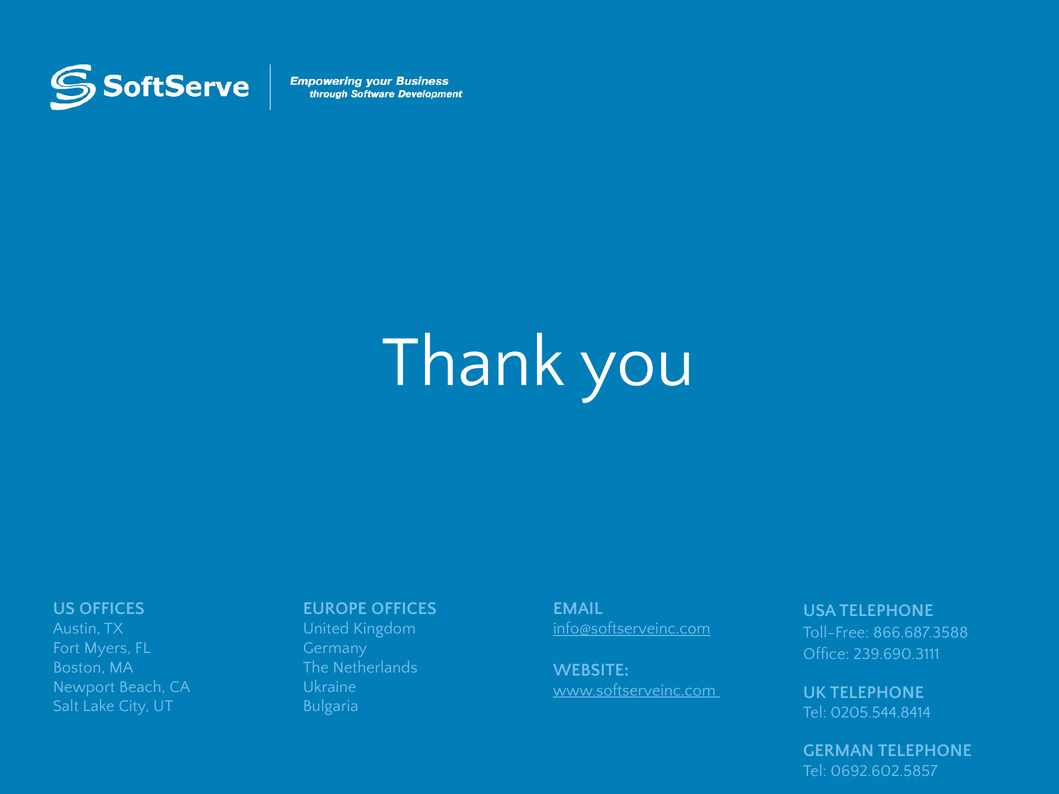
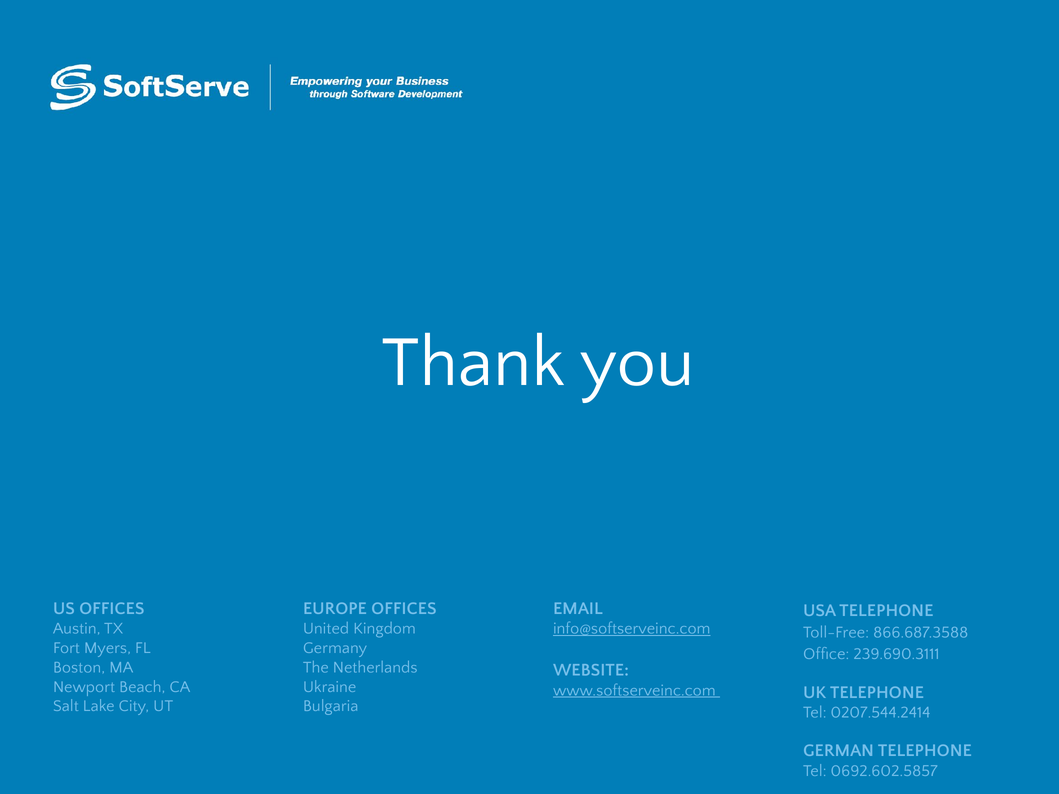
0205.544.8414: 0205.544.8414 -> 0207.544.2414
